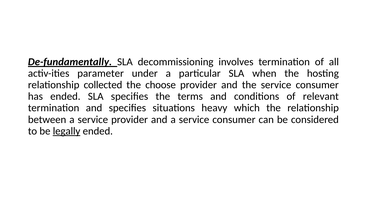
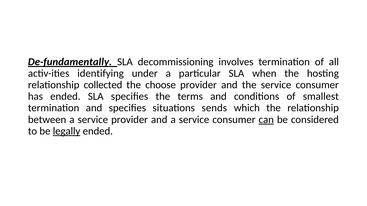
parameter: parameter -> identifying
relevant: relevant -> smallest
heavy: heavy -> sends
can underline: none -> present
